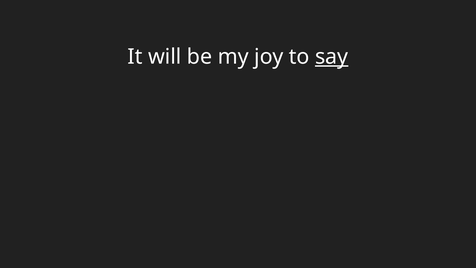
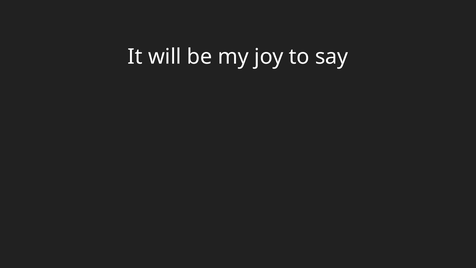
say underline: present -> none
